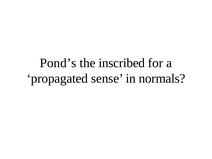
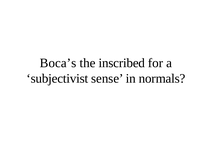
Pond’s: Pond’s -> Boca’s
propagated: propagated -> subjectivist
